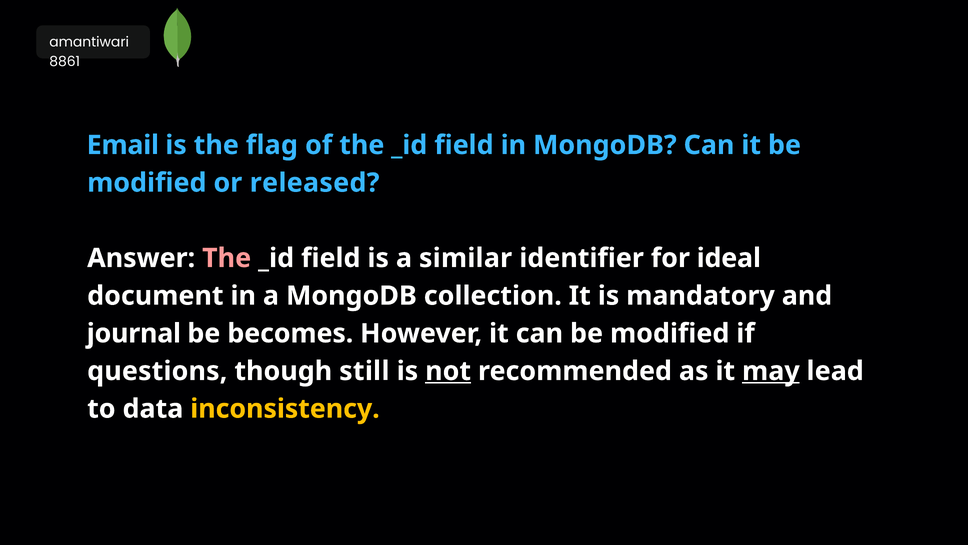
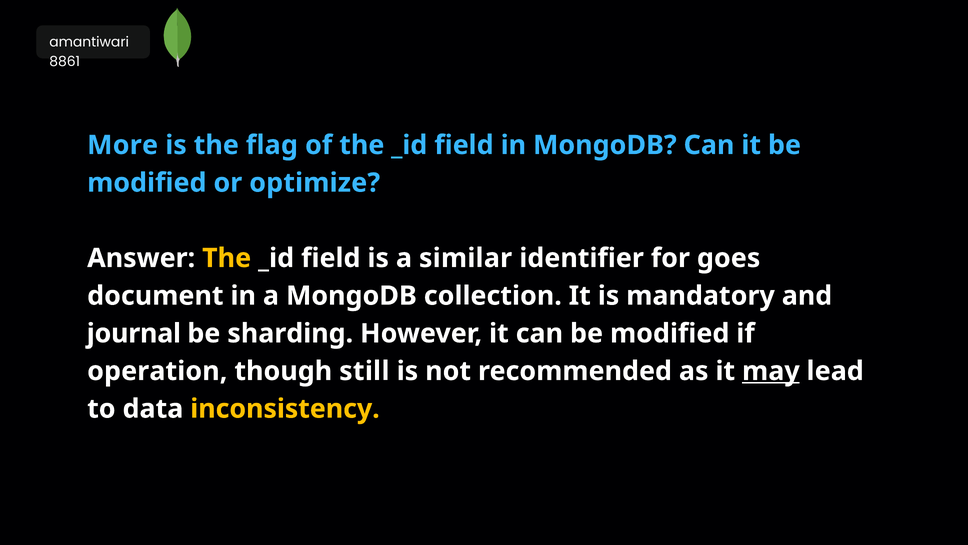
Email: Email -> More
released: released -> optimize
The at (227, 258) colour: pink -> yellow
ideal: ideal -> goes
becomes: becomes -> sharding
questions: questions -> operation
not underline: present -> none
